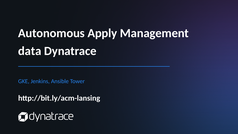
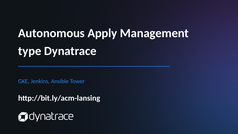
data: data -> type
